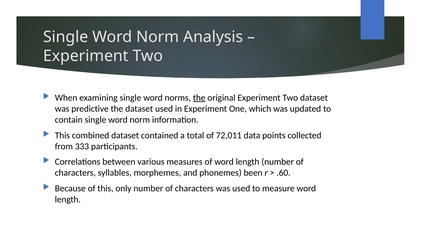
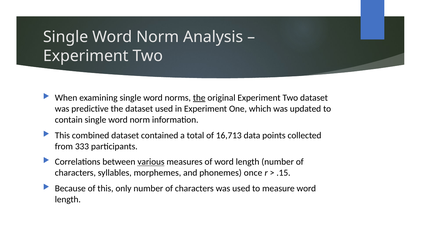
72,011: 72,011 -> 16,713
various underline: none -> present
been: been -> once
.60: .60 -> .15
